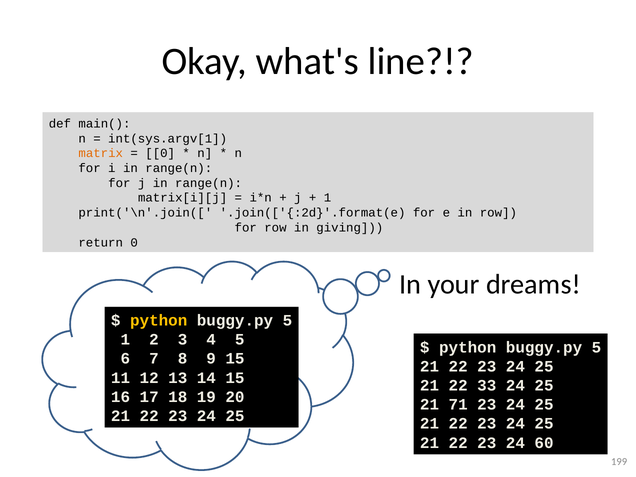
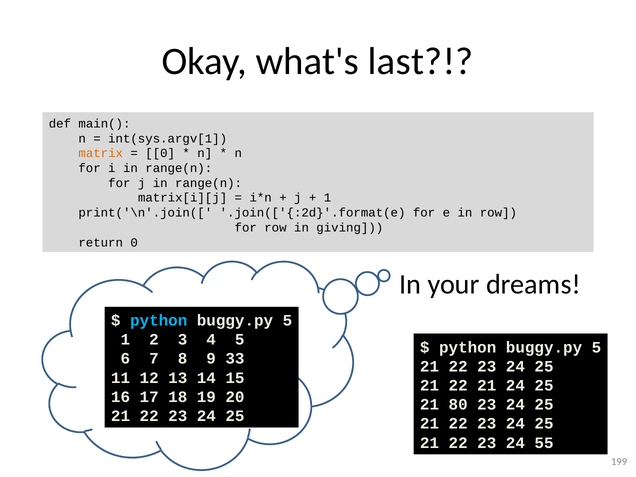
line: line -> last
python at (159, 321) colour: yellow -> light blue
9 15: 15 -> 33
22 33: 33 -> 21
71: 71 -> 80
60: 60 -> 55
